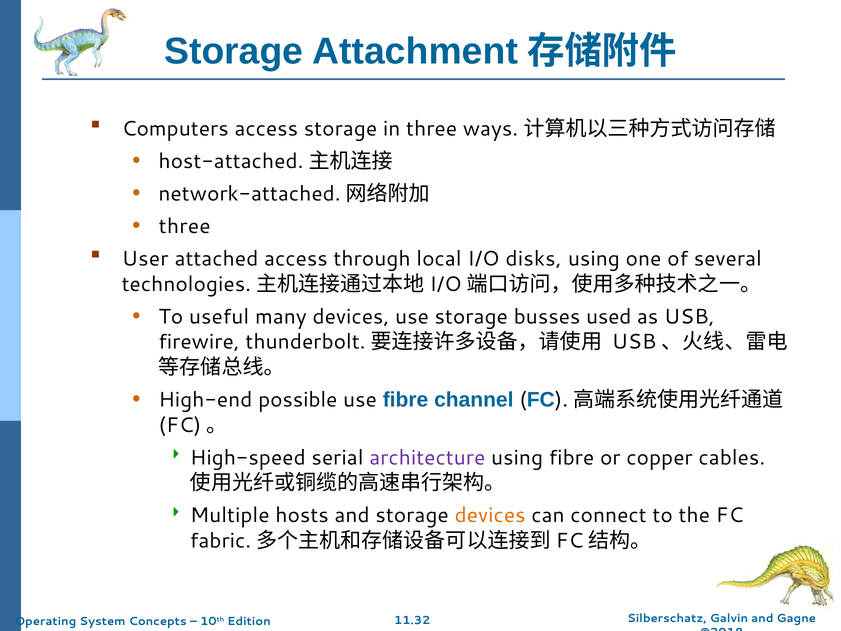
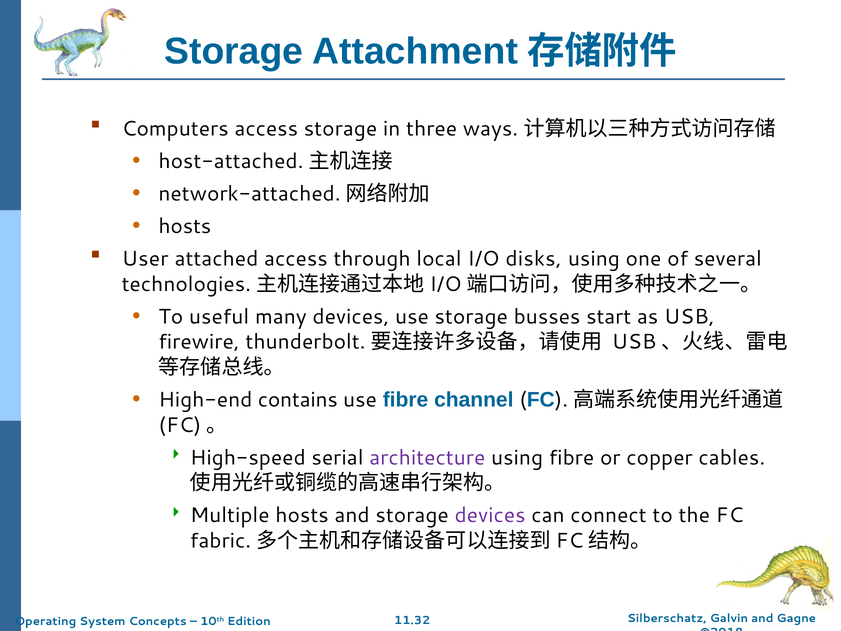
three at (185, 226): three -> hosts
used: used -> start
possible: possible -> contains
devices at (490, 515) colour: orange -> purple
